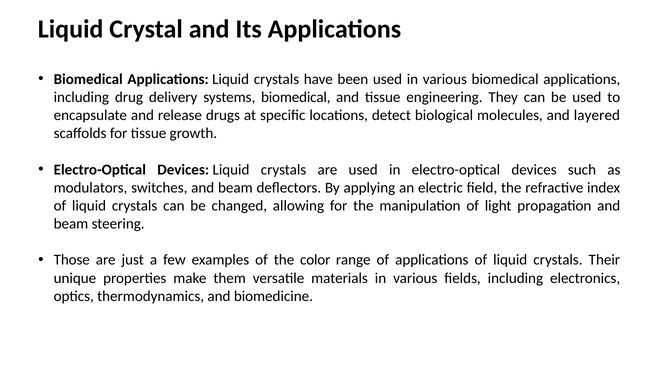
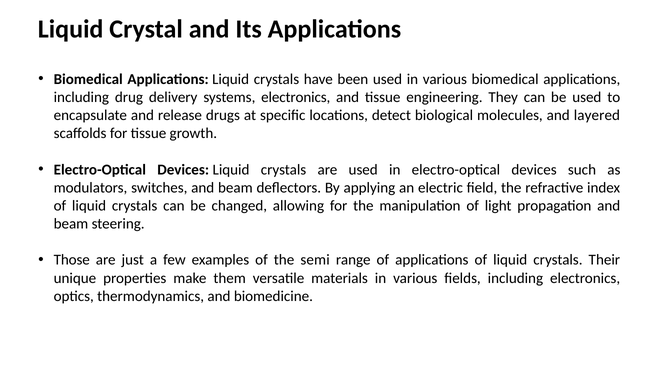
systems biomedical: biomedical -> electronics
color: color -> semi
